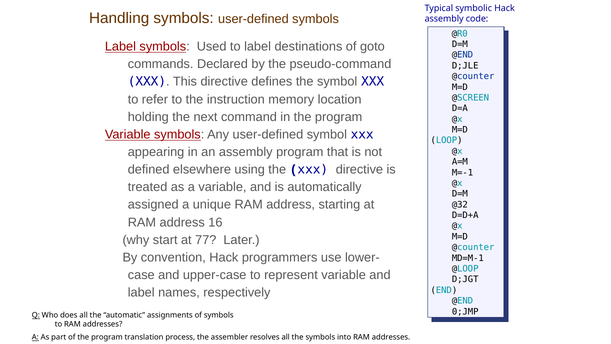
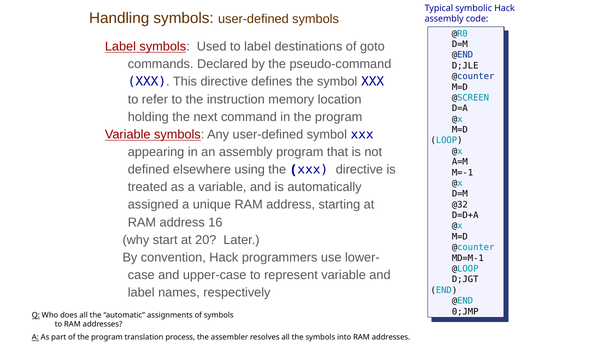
77: 77 -> 20
